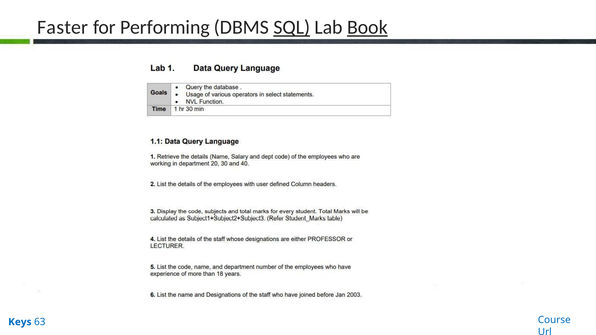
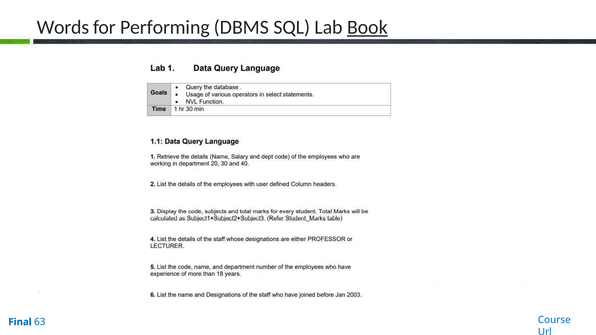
Faster: Faster -> Words
SQL underline: present -> none
Keys: Keys -> Final
